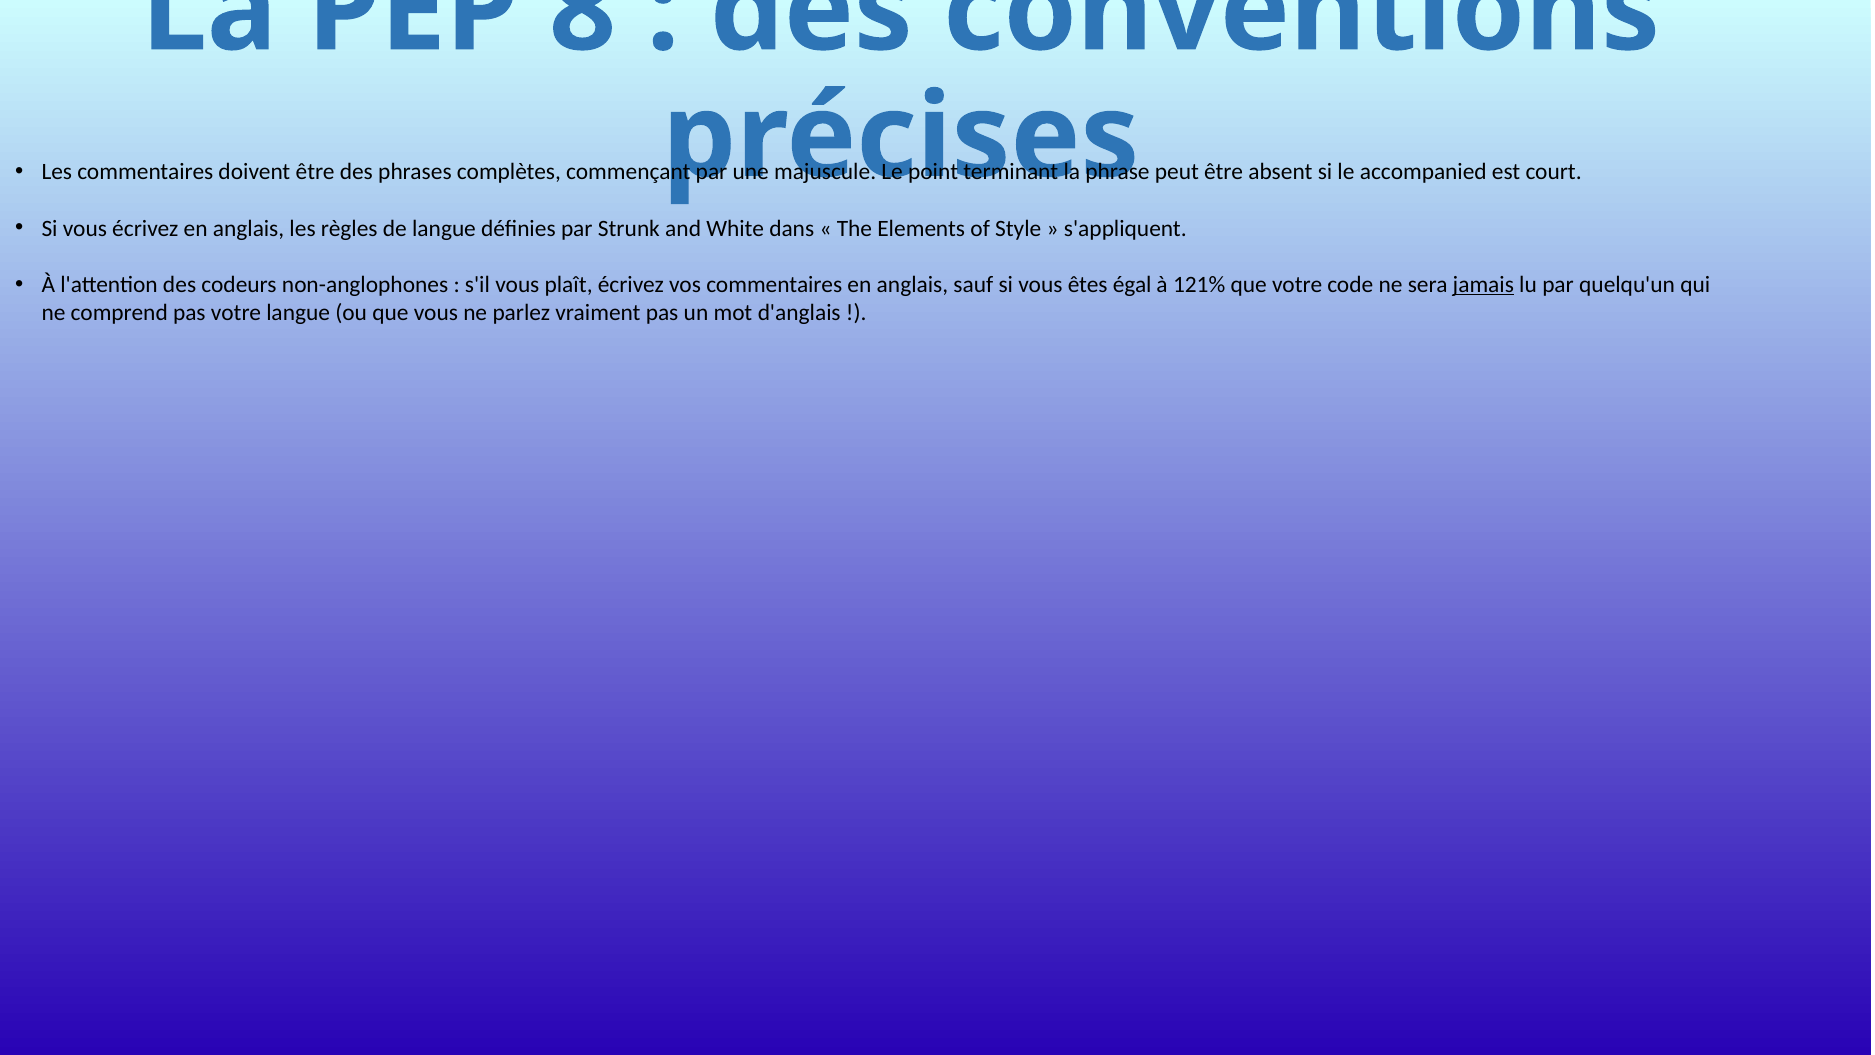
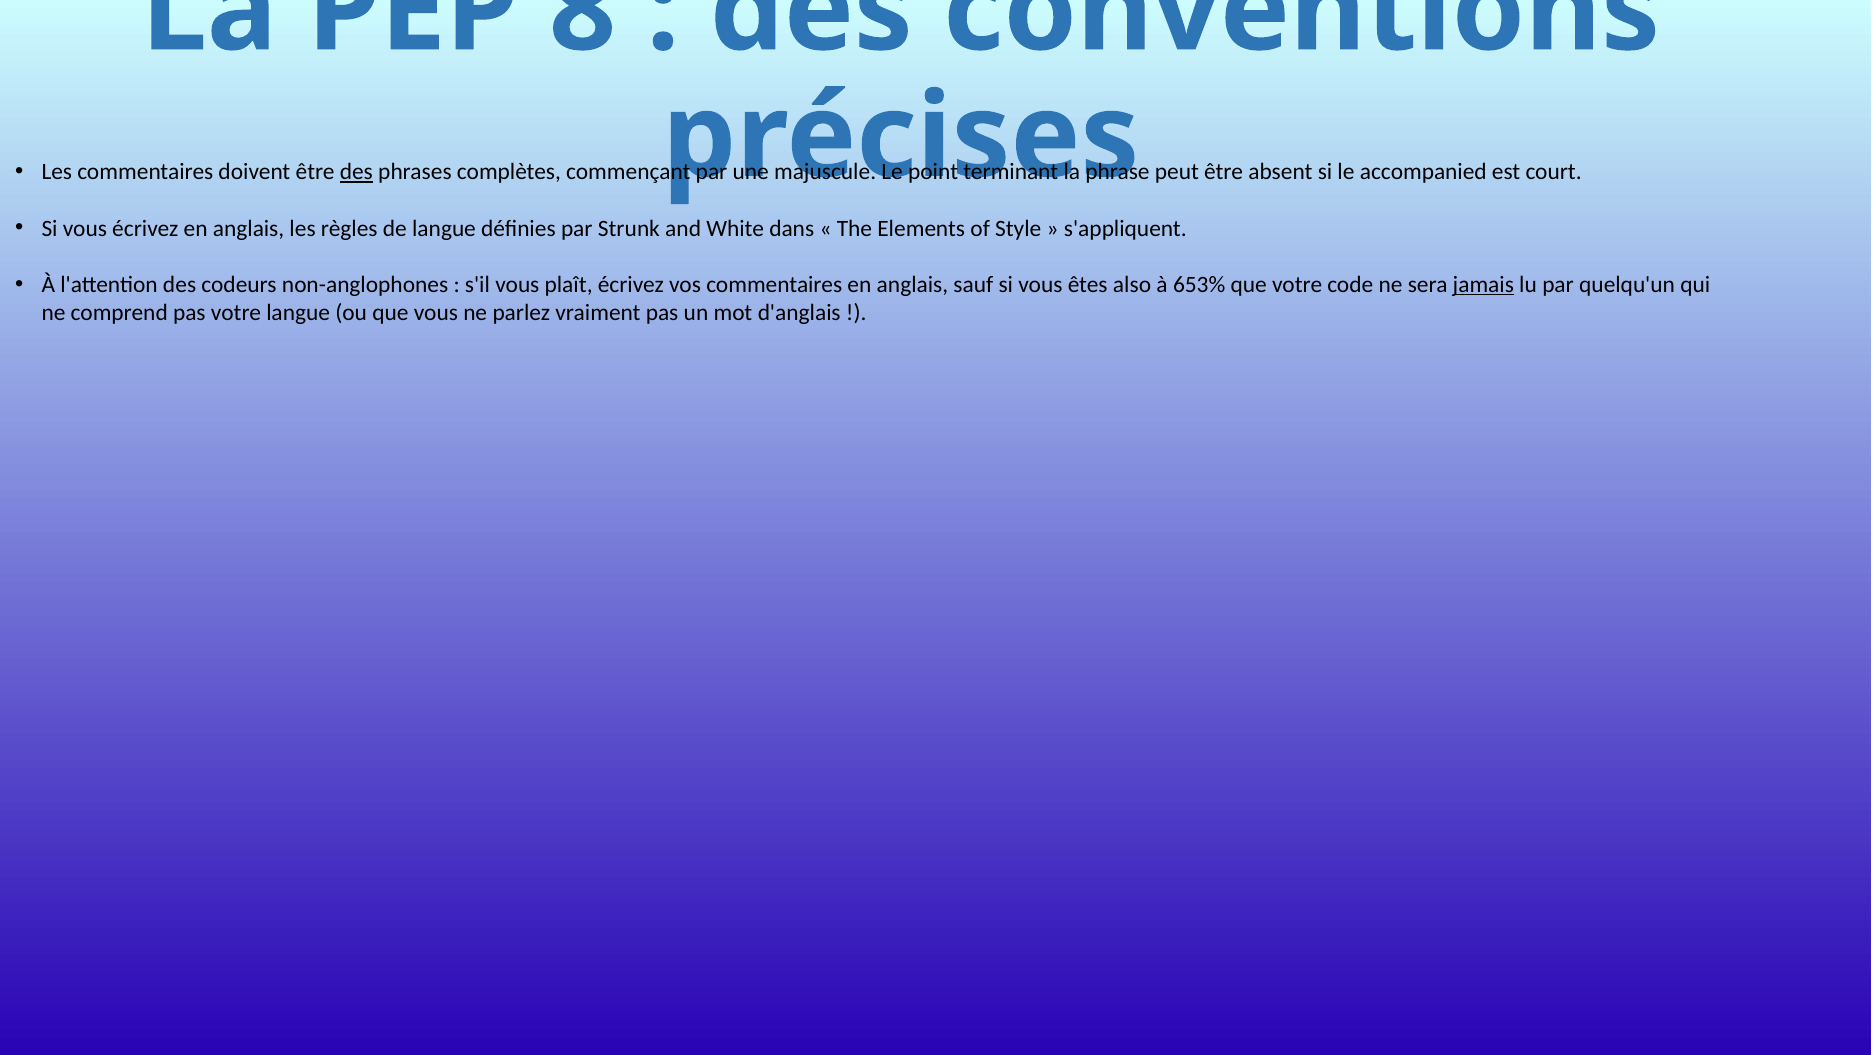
des at (356, 172) underline: none -> present
égal: égal -> also
121%: 121% -> 653%
